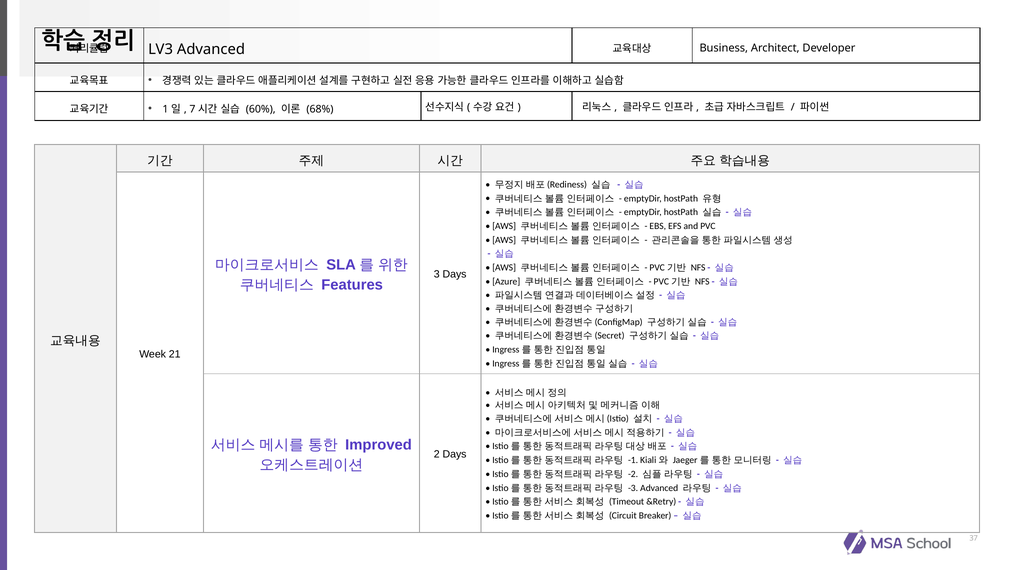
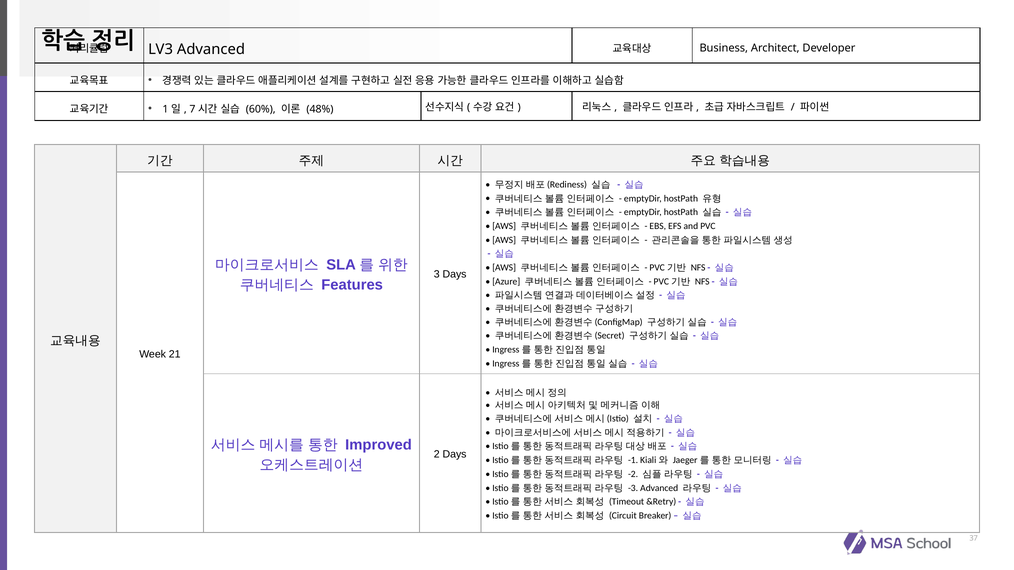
68%: 68% -> 48%
